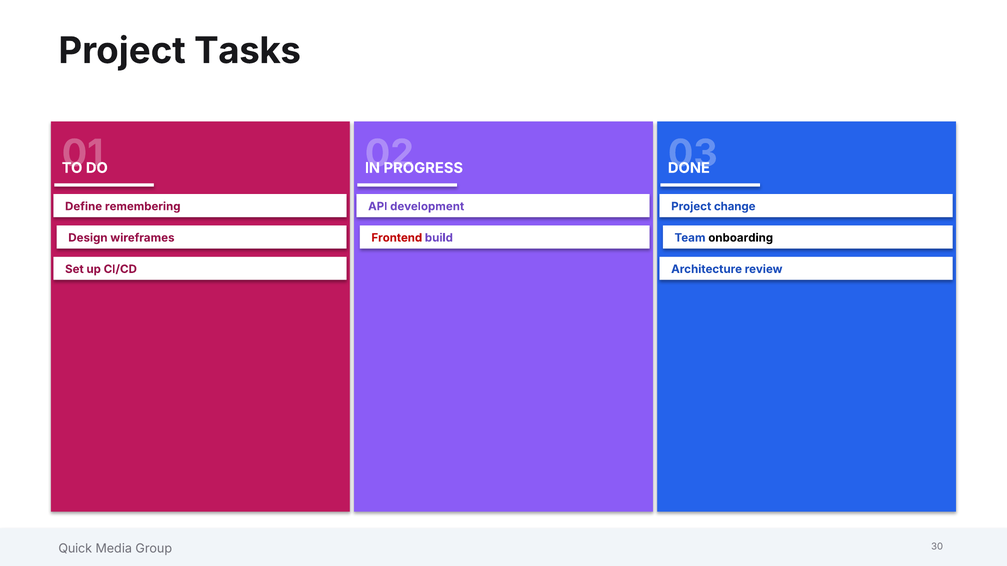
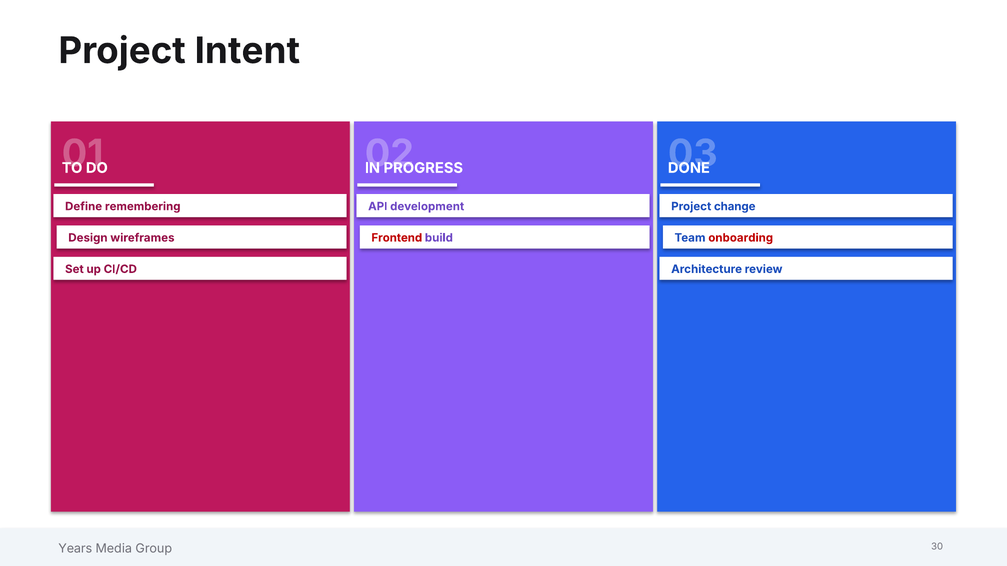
Tasks: Tasks -> Intent
onboarding colour: black -> red
Quick: Quick -> Years
